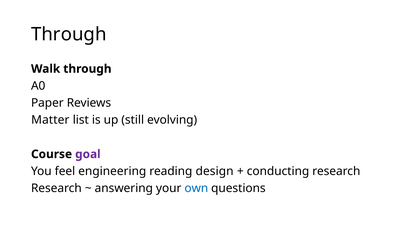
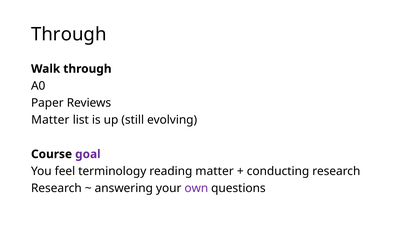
engineering: engineering -> terminology
reading design: design -> matter
own colour: blue -> purple
